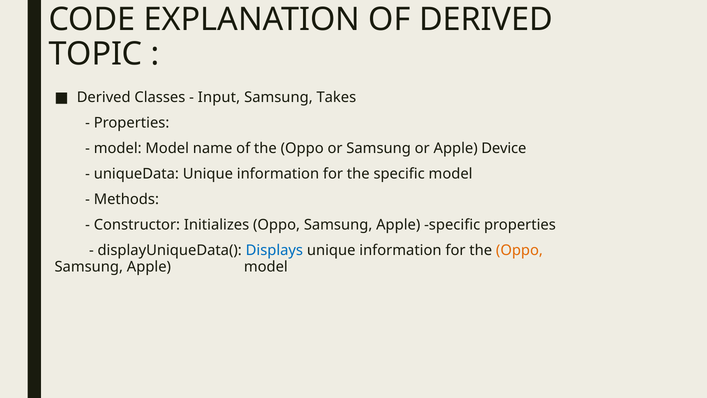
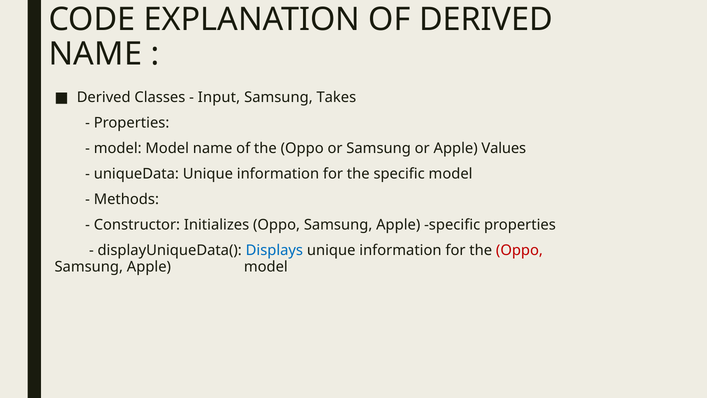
TOPIC at (95, 54): TOPIC -> NAME
Device: Device -> Values
Oppo at (519, 250) colour: orange -> red
